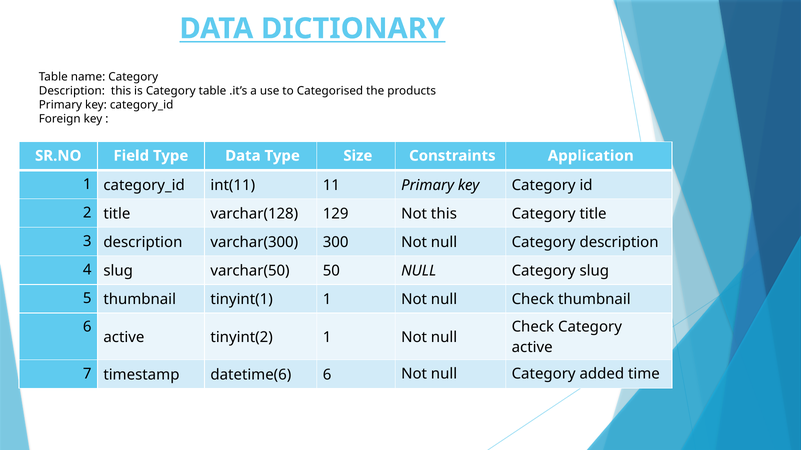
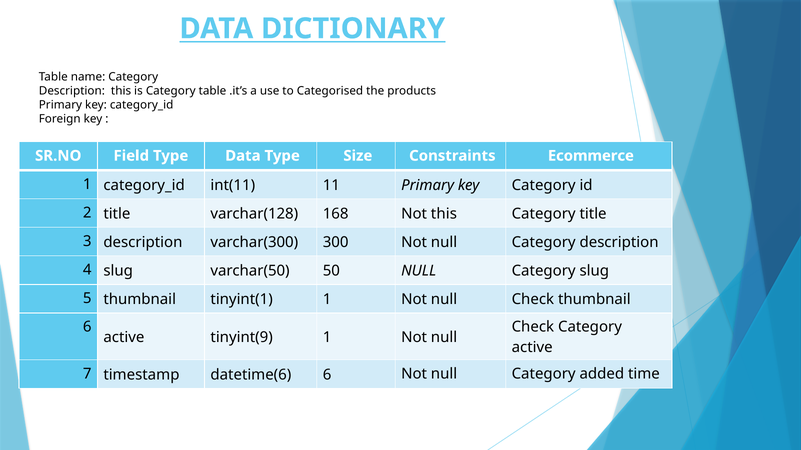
Application: Application -> Ecommerce
129: 129 -> 168
tinyint(2: tinyint(2 -> tinyint(9
